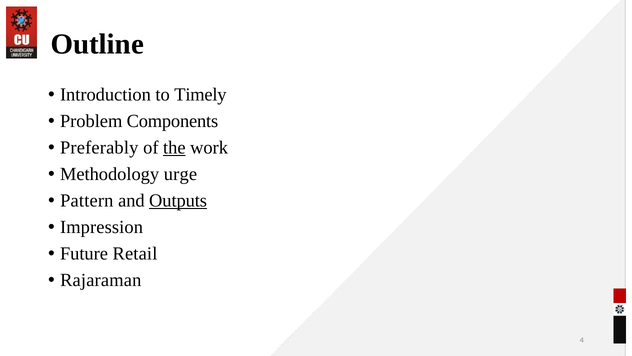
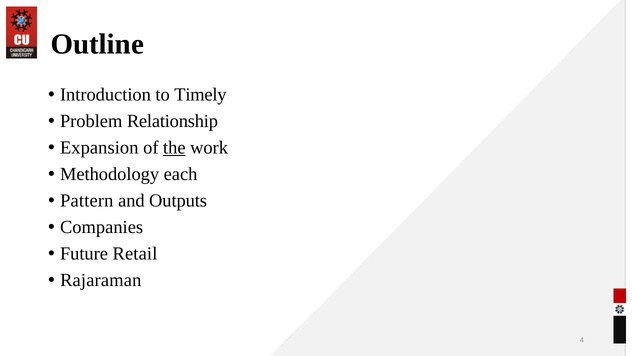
Components: Components -> Relationship
Preferably: Preferably -> Expansion
urge: urge -> each
Outputs underline: present -> none
Impression: Impression -> Companies
